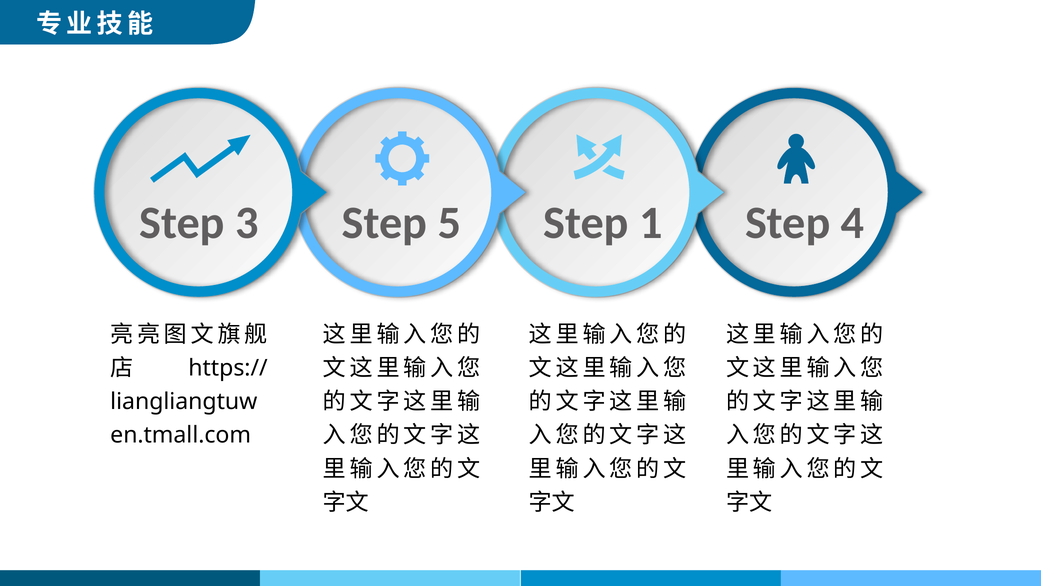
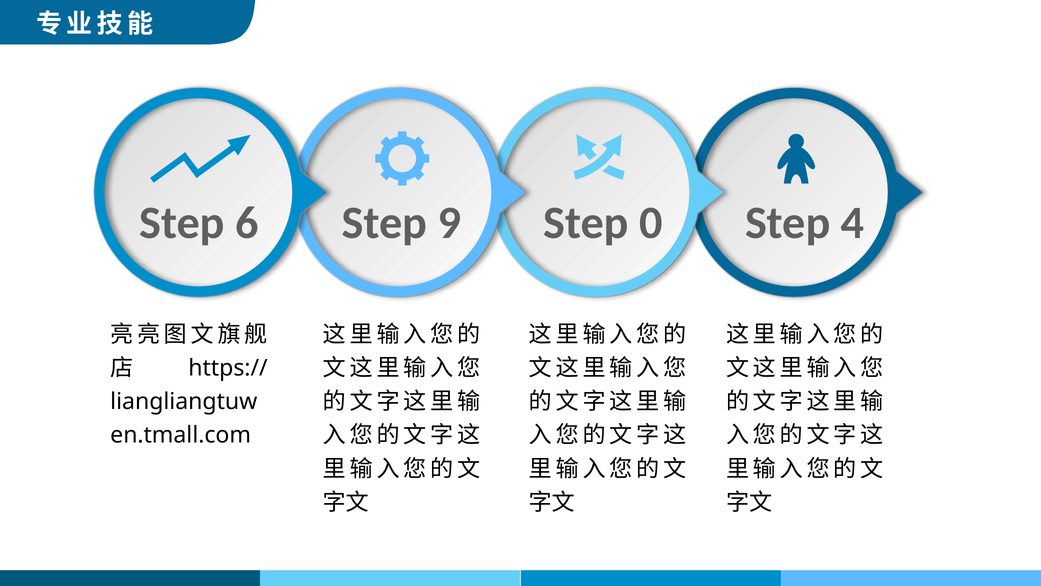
3: 3 -> 6
5: 5 -> 9
1: 1 -> 0
